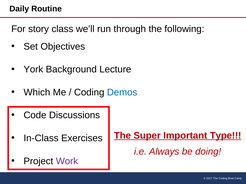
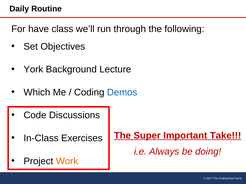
story: story -> have
Type: Type -> Take
Work colour: purple -> orange
